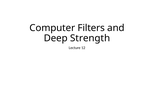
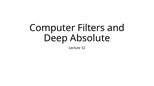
Strength: Strength -> Absolute
